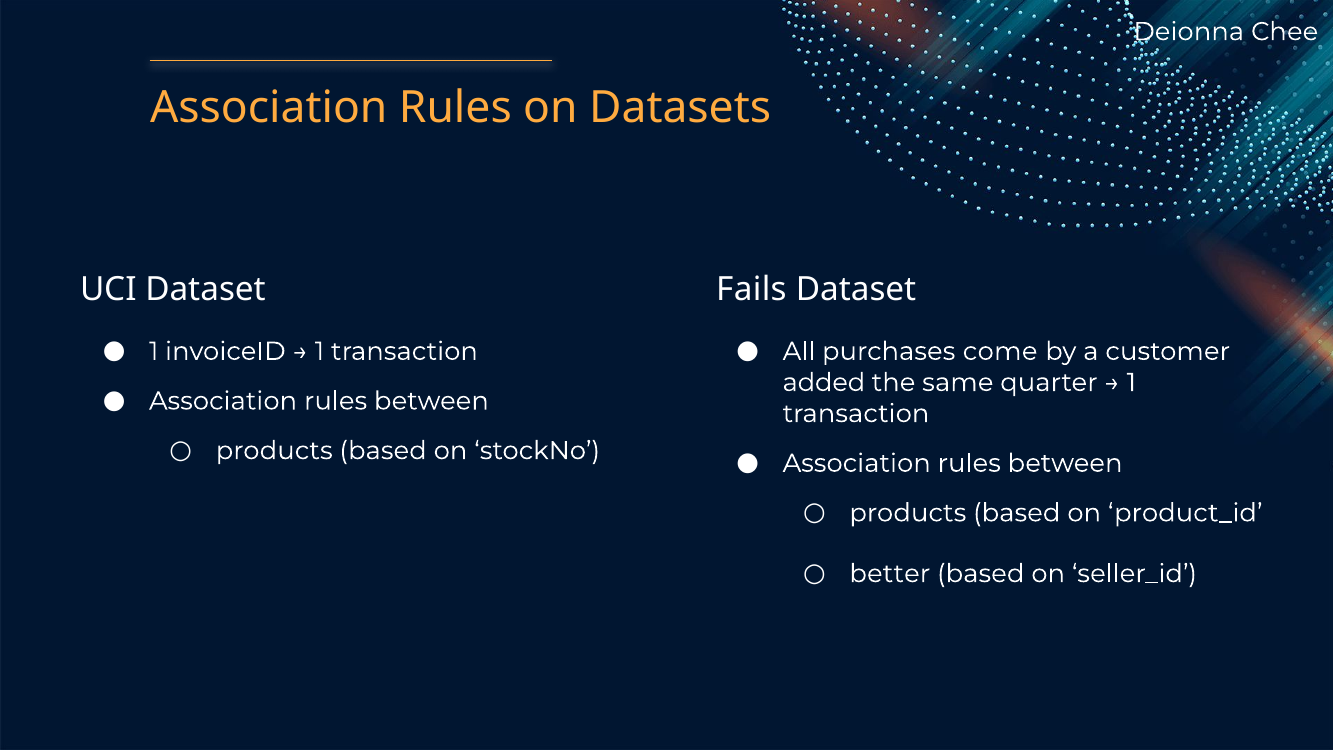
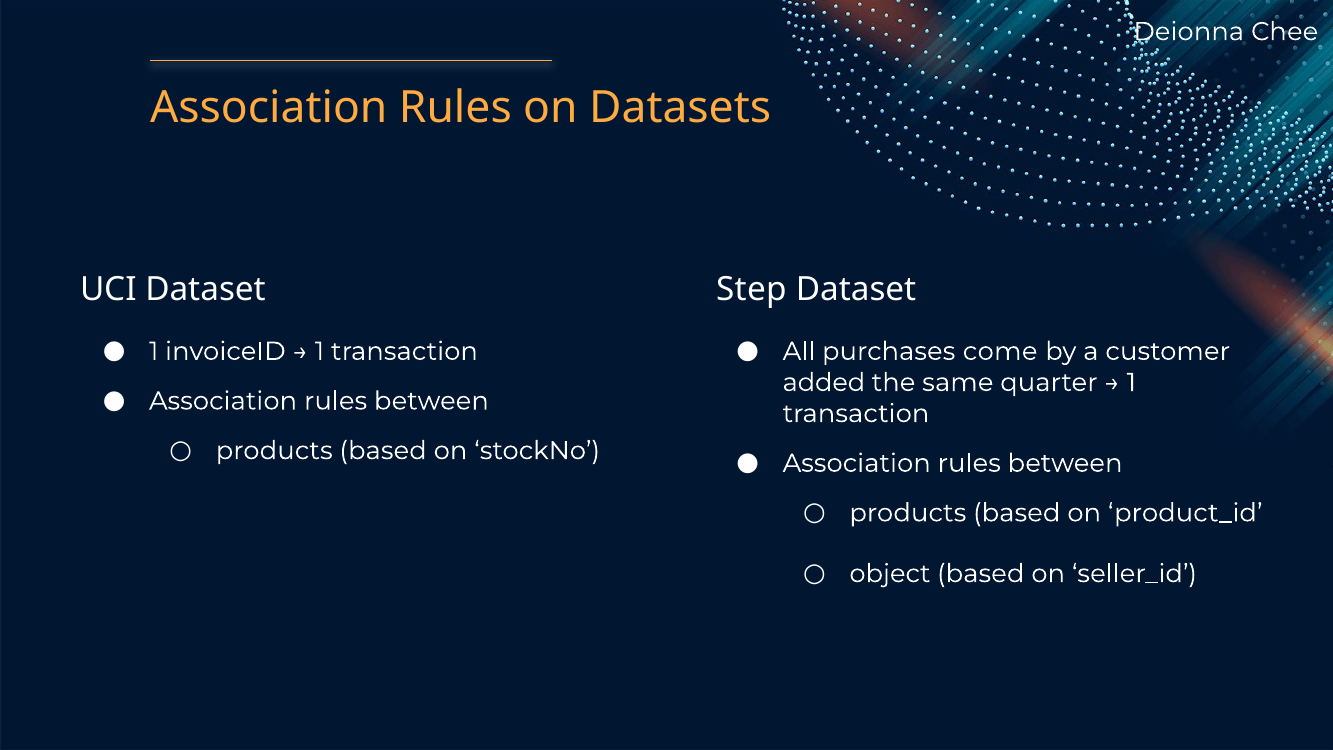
Fails: Fails -> Step
better: better -> object
